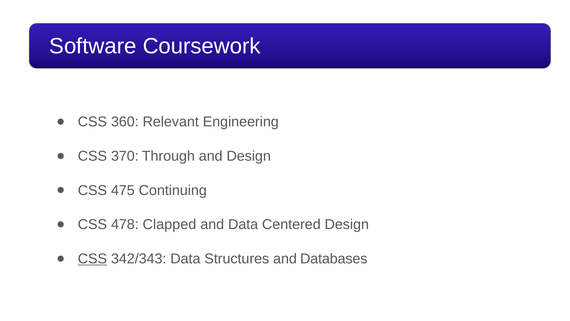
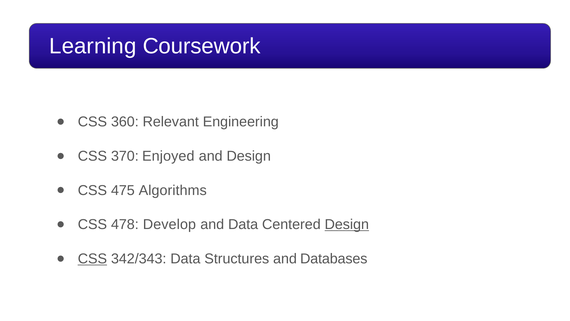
Software: Software -> Learning
Through: Through -> Enjoyed
Continuing: Continuing -> Algorithms
Clapped: Clapped -> Develop
Design at (347, 224) underline: none -> present
